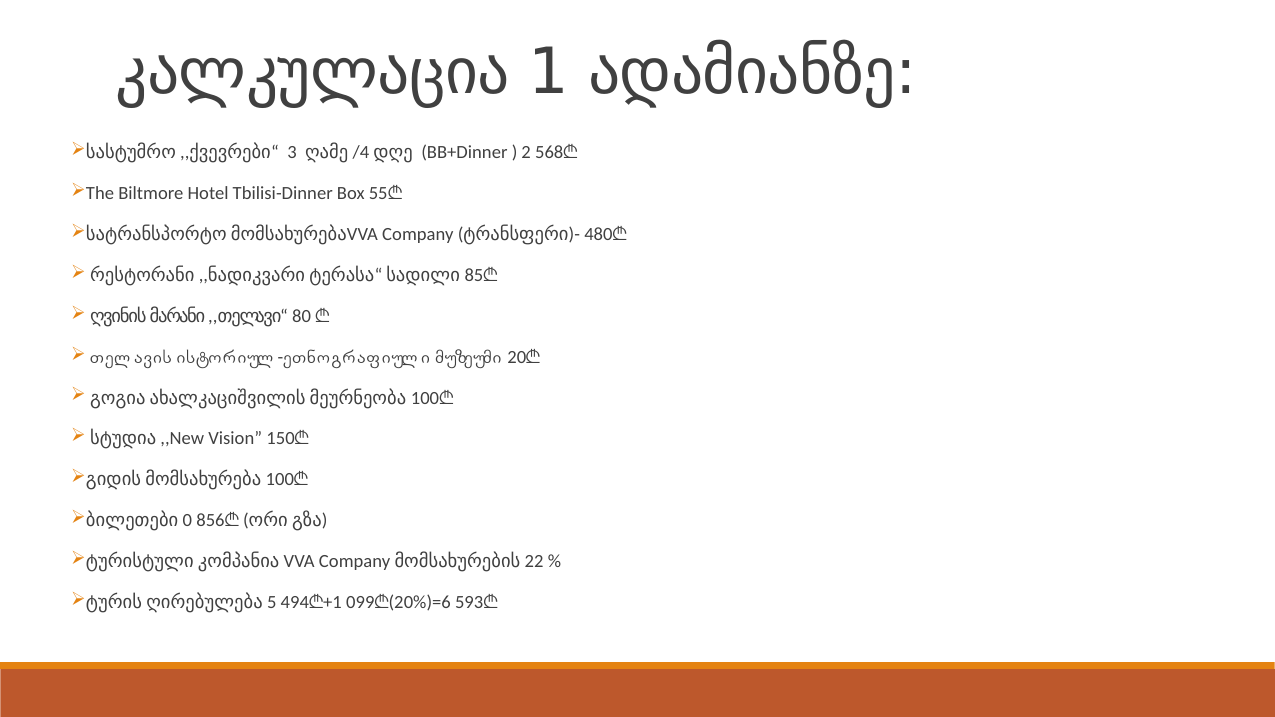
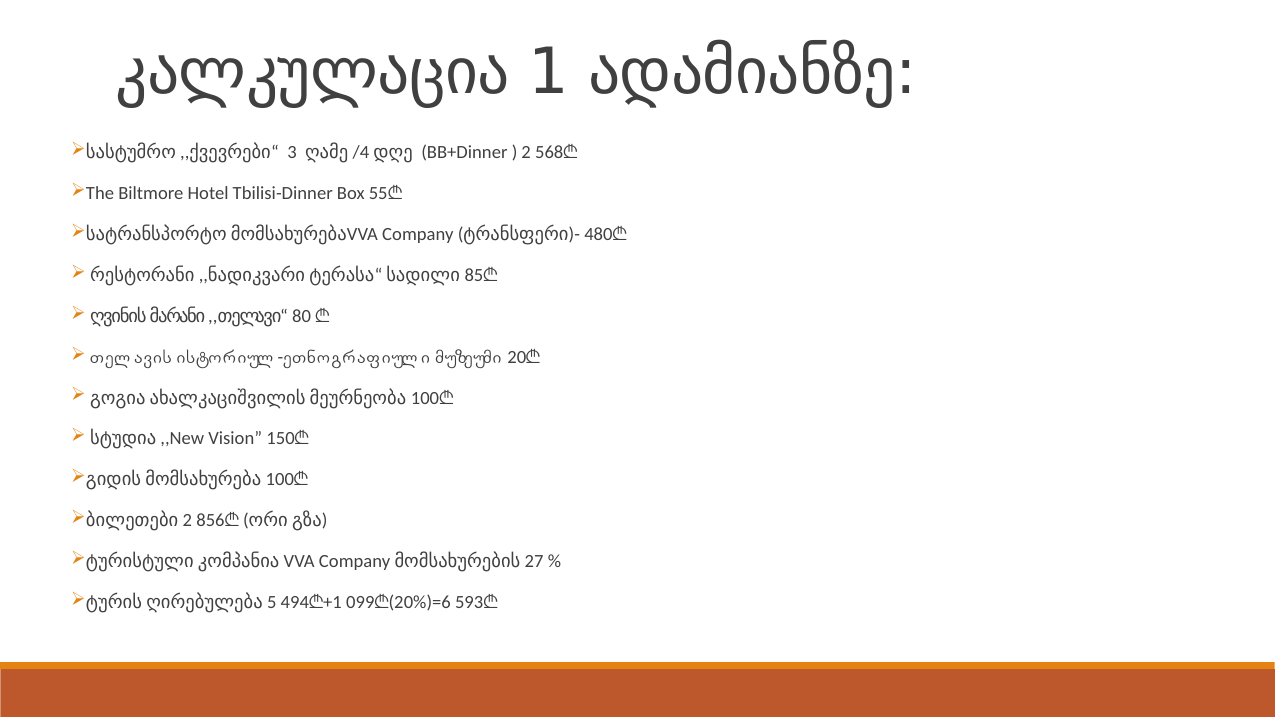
0 at (187, 521): 0 -> 2
22: 22 -> 27
